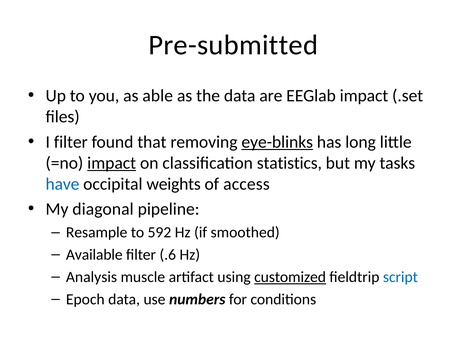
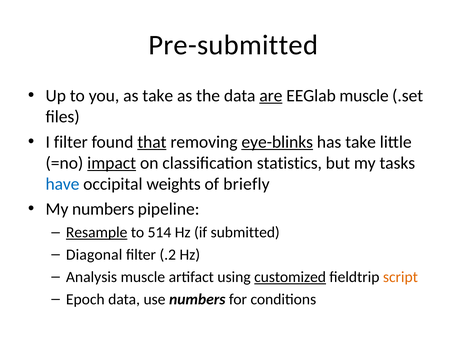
as able: able -> take
are underline: none -> present
EEGlab impact: impact -> muscle
that underline: none -> present
has long: long -> take
access: access -> briefly
My diagonal: diagonal -> numbers
Resample underline: none -> present
592: 592 -> 514
smoothed: smoothed -> submitted
Available: Available -> Diagonal
.6: .6 -> .2
script colour: blue -> orange
